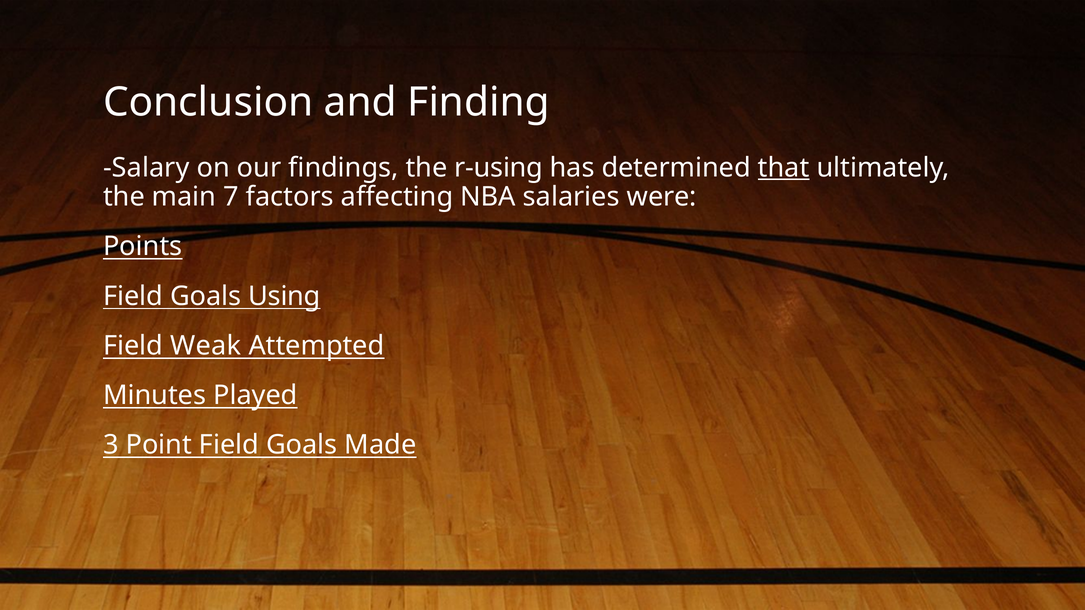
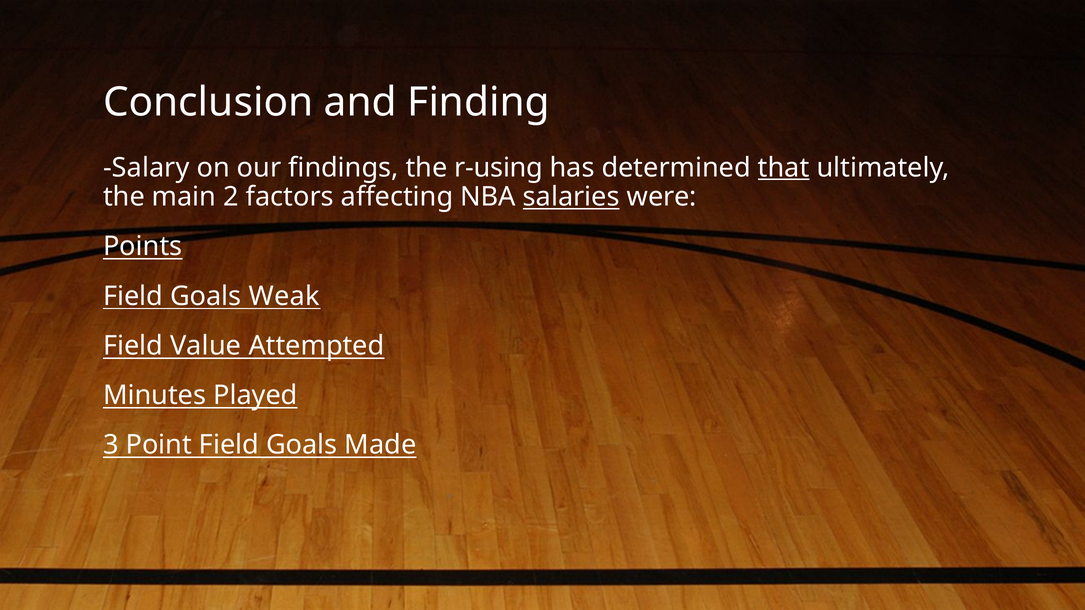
7: 7 -> 2
salaries underline: none -> present
Using: Using -> Weak
Weak: Weak -> Value
